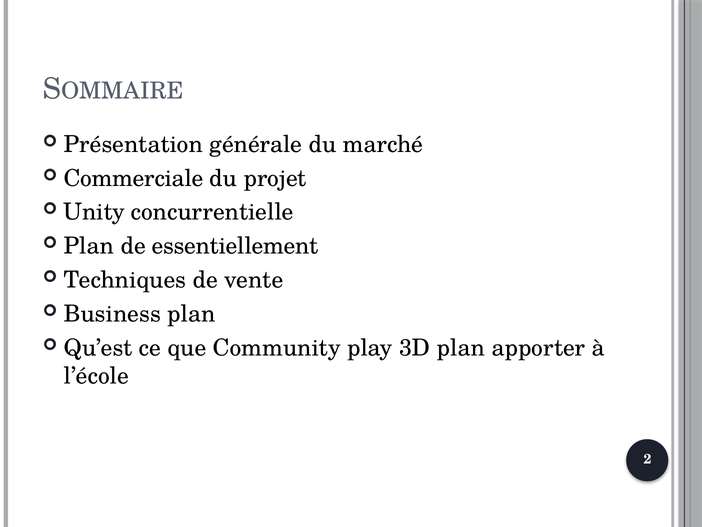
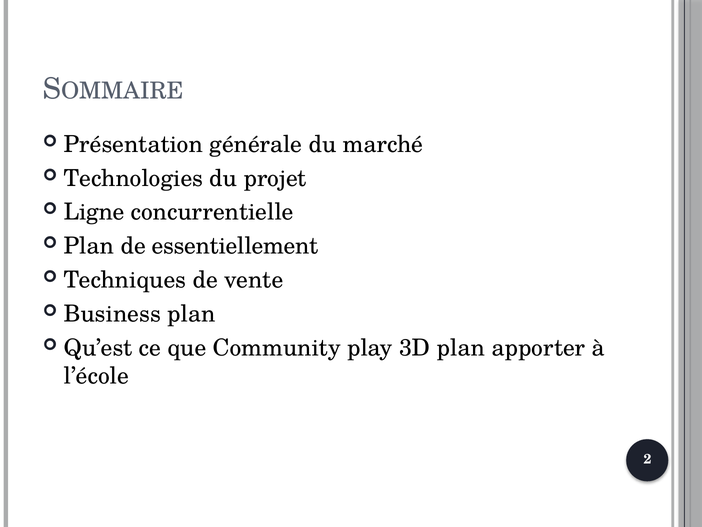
Commerciale: Commerciale -> Technologies
Unity: Unity -> Ligne
